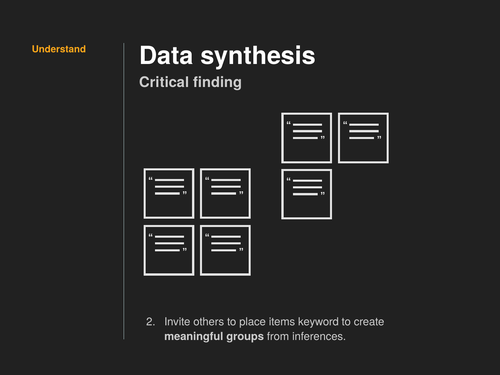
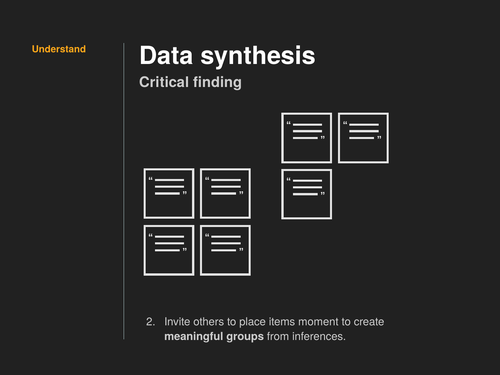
keyword: keyword -> moment
